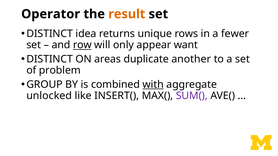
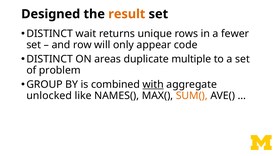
Operator: Operator -> Designed
idea: idea -> wait
row underline: present -> none
want: want -> code
another: another -> multiple
INSERT(: INSERT( -> NAMES(
SUM( colour: purple -> orange
